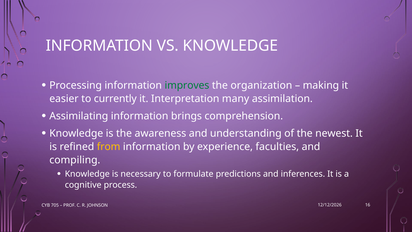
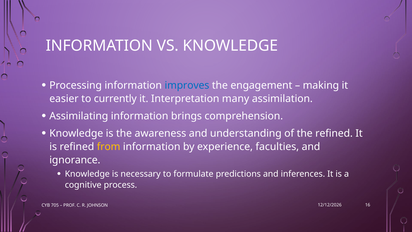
improves colour: green -> blue
organization: organization -> engagement
the newest: newest -> refined
compiling: compiling -> ignorance
